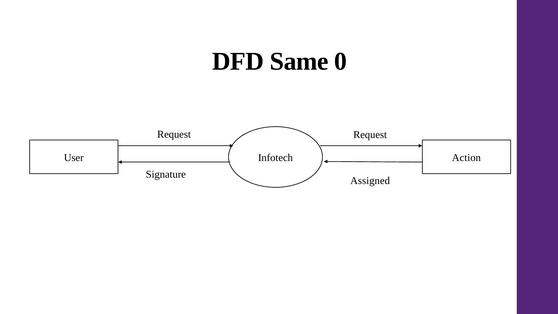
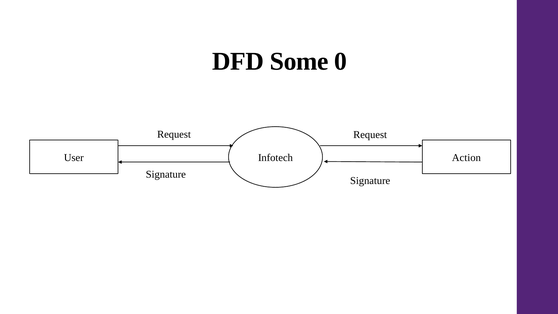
Same: Same -> Some
Assigned at (370, 181): Assigned -> Signature
